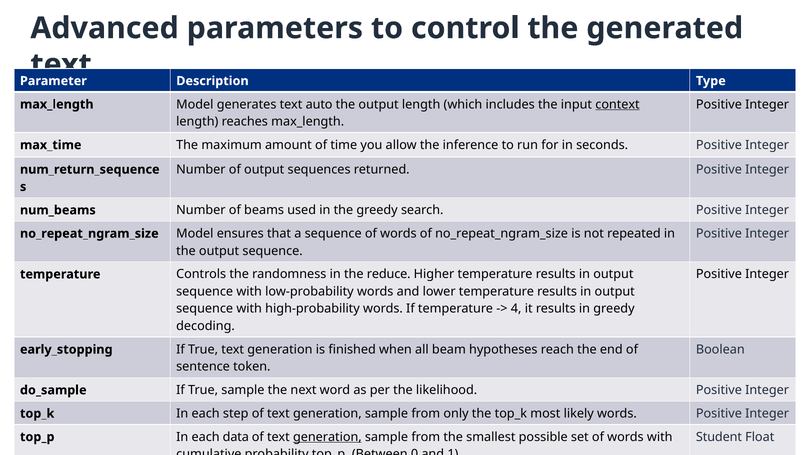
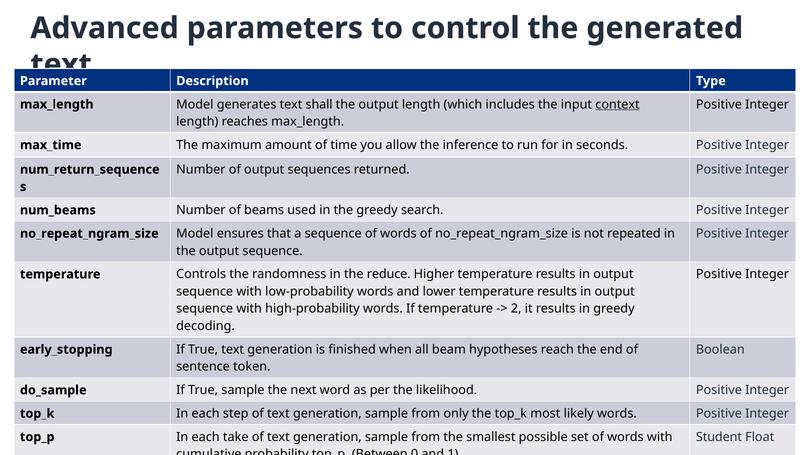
auto: auto -> shall
4: 4 -> 2
data: data -> take
generation at (327, 438) underline: present -> none
